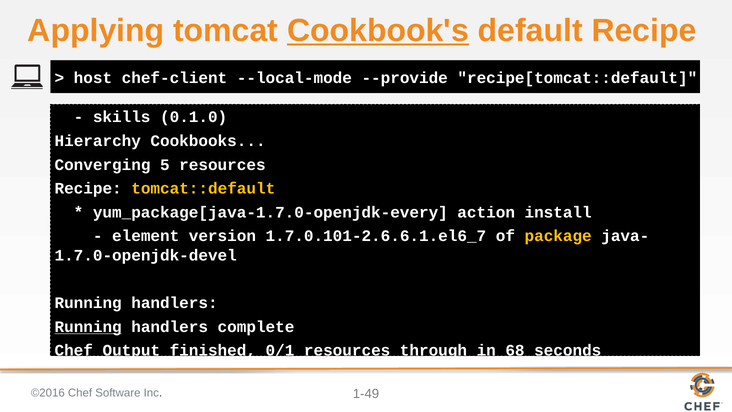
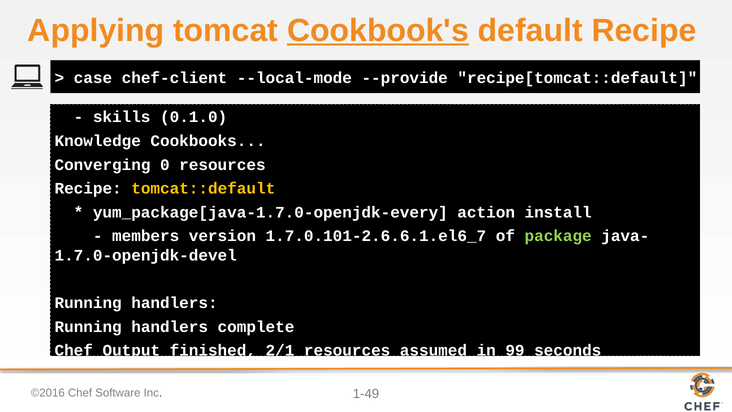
host: host -> case
Hierarchy: Hierarchy -> Knowledge
5: 5 -> 0
element: element -> members
package colour: yellow -> light green
Running at (88, 327) underline: present -> none
0/1: 0/1 -> 2/1
through: through -> assumed
68: 68 -> 99
